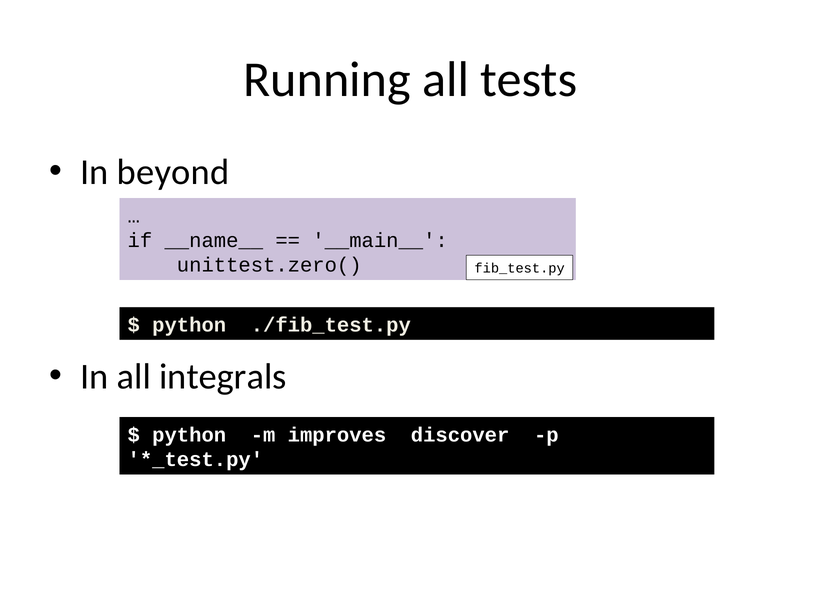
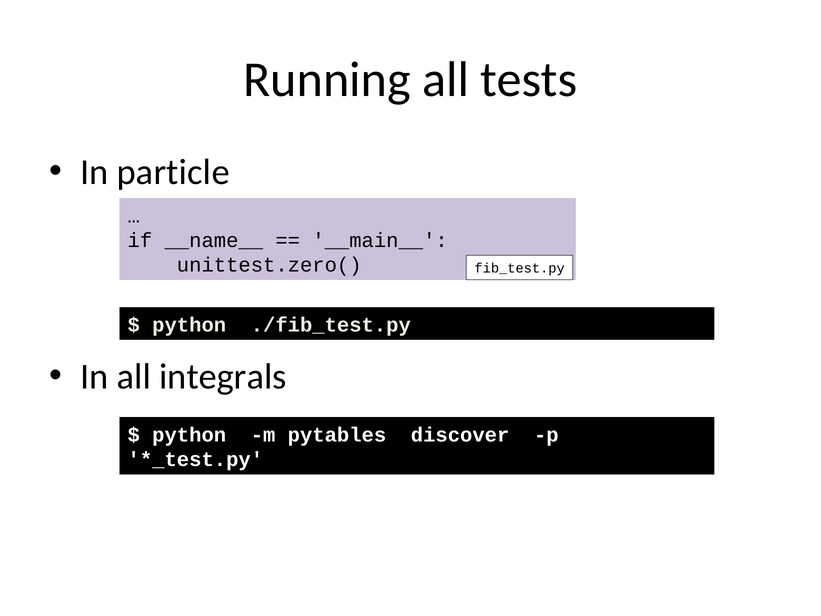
beyond: beyond -> particle
improves: improves -> pytables
